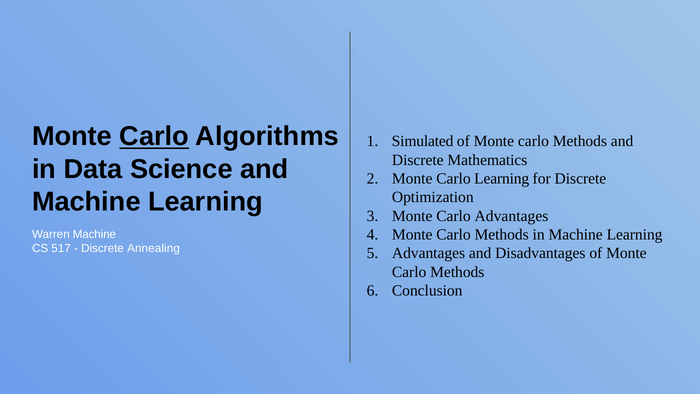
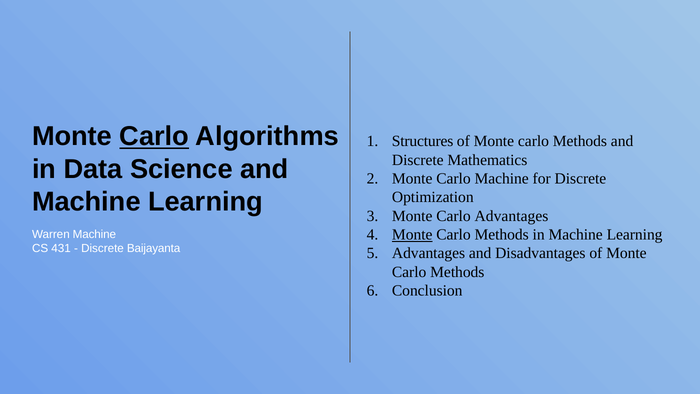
Simulated: Simulated -> Structures
Carlo Learning: Learning -> Machine
Monte at (412, 235) underline: none -> present
517: 517 -> 431
Annealing: Annealing -> Baijayanta
